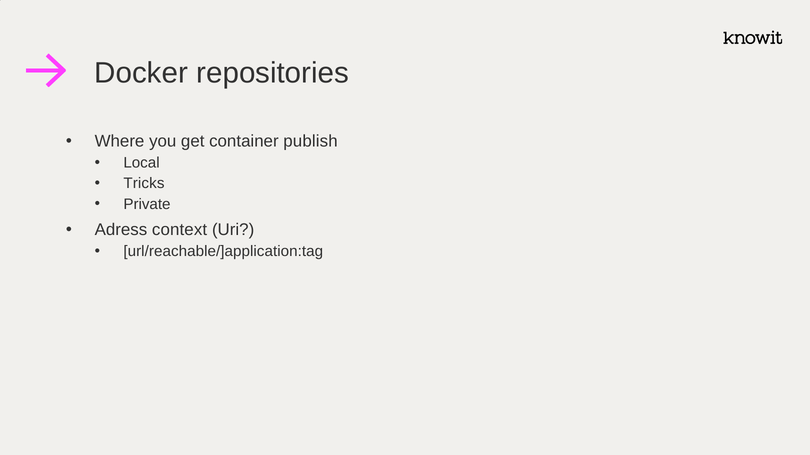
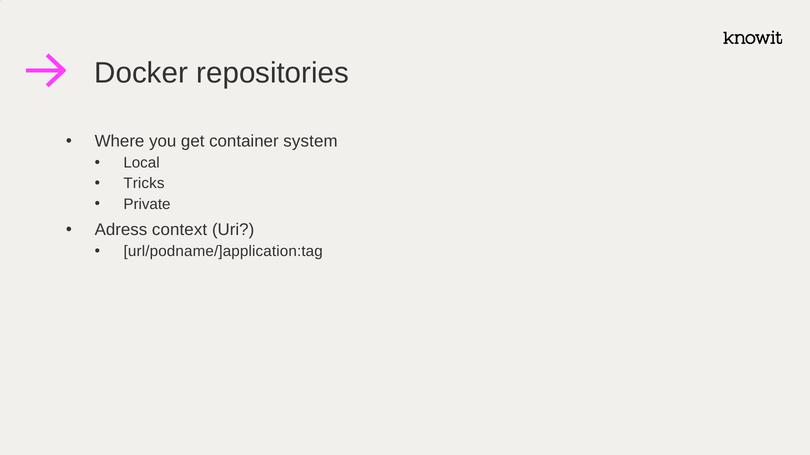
publish: publish -> system
url/reachable/]application:tag: url/reachable/]application:tag -> url/podname/]application:tag
